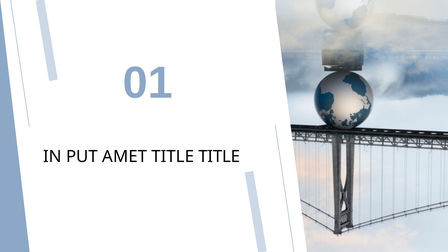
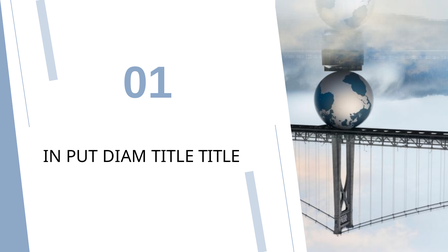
AMET: AMET -> DIAM
